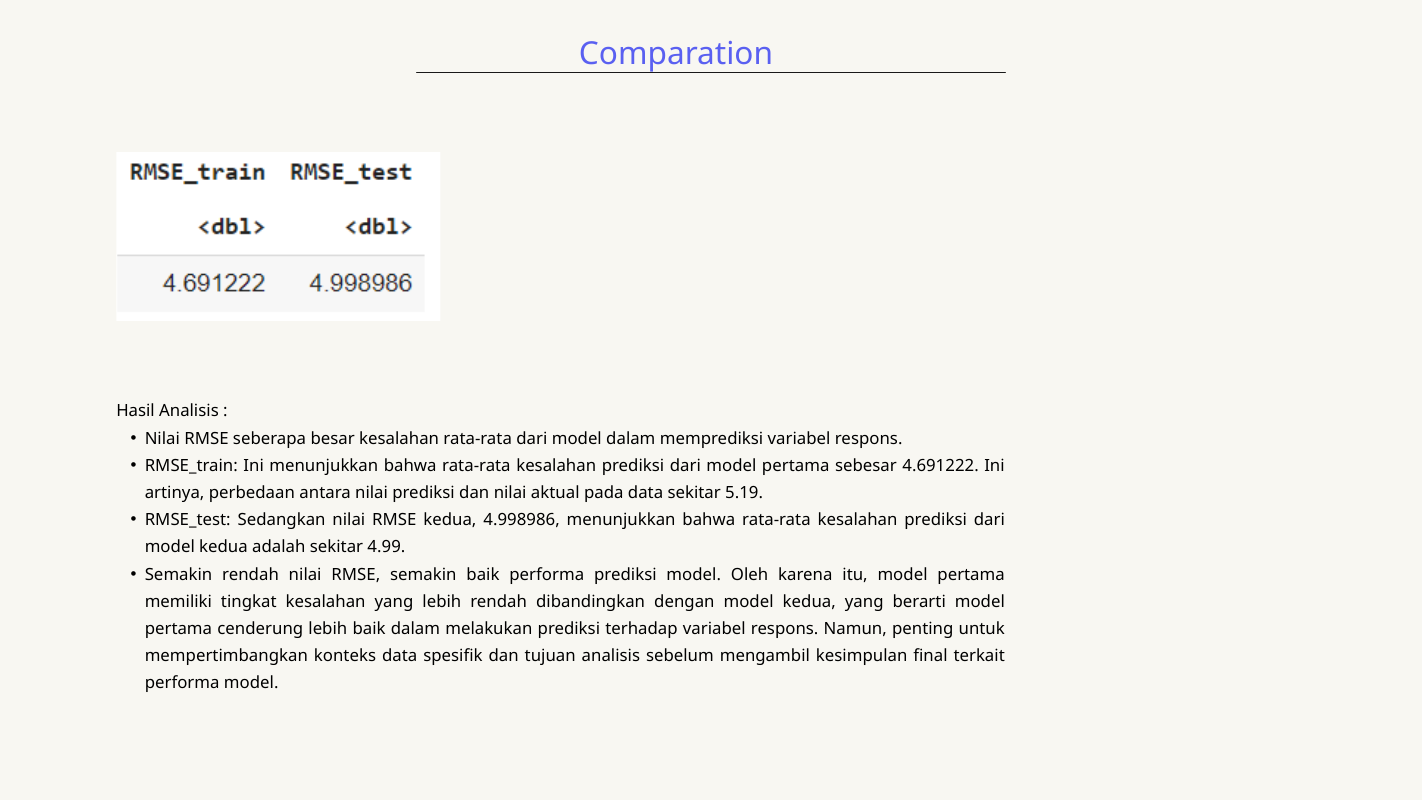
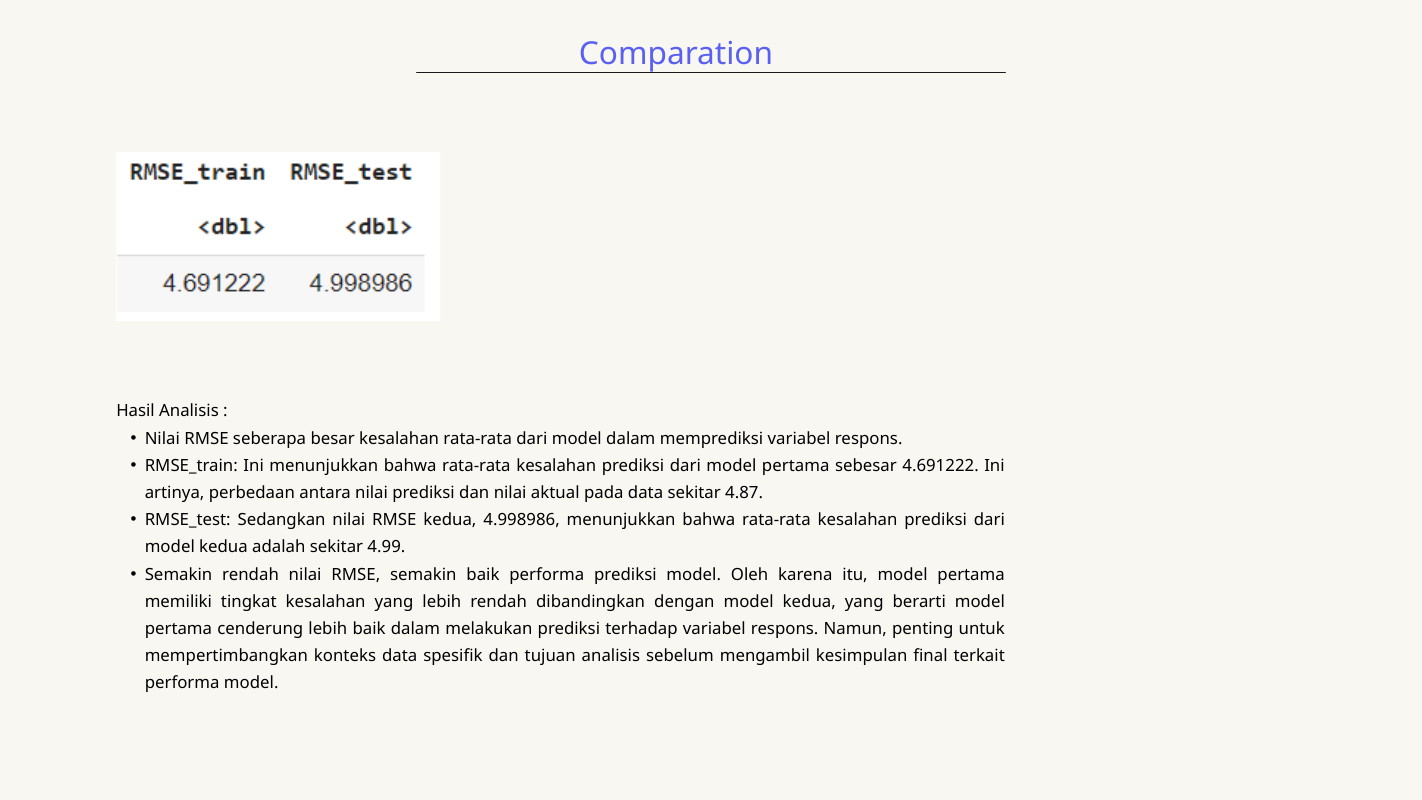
5.19: 5.19 -> 4.87
